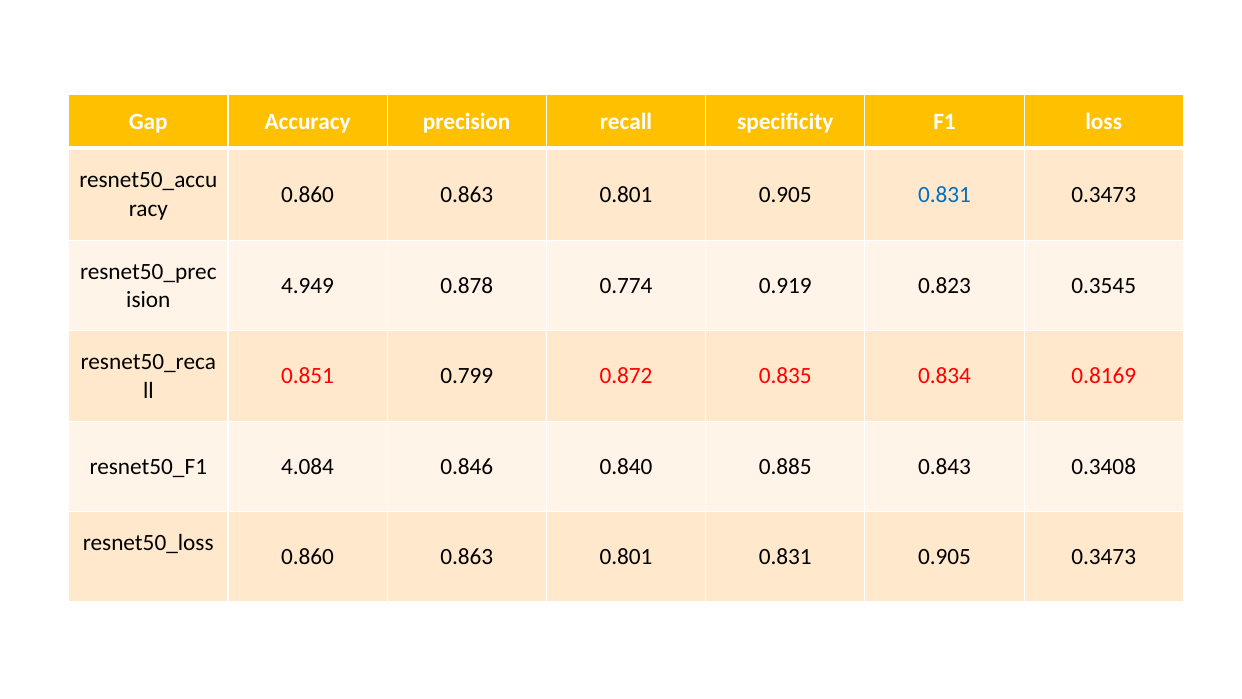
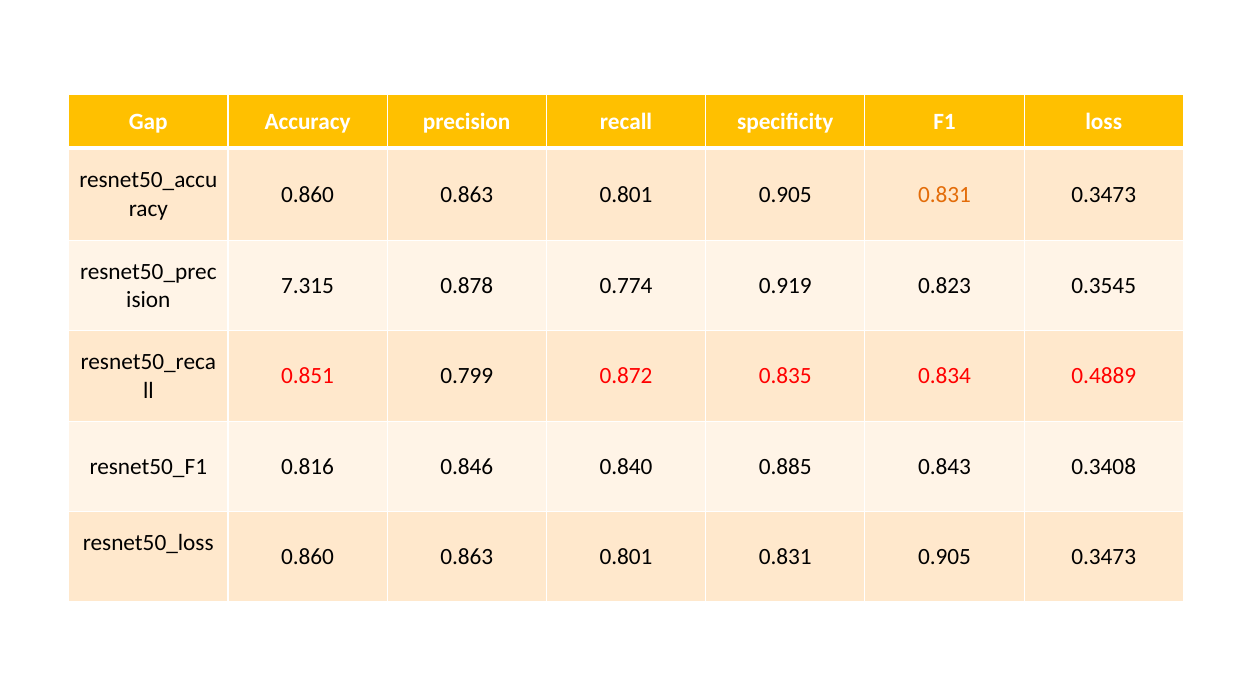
0.831 at (944, 194) colour: blue -> orange
4.949: 4.949 -> 7.315
0.8169: 0.8169 -> 0.4889
4.084: 4.084 -> 0.816
